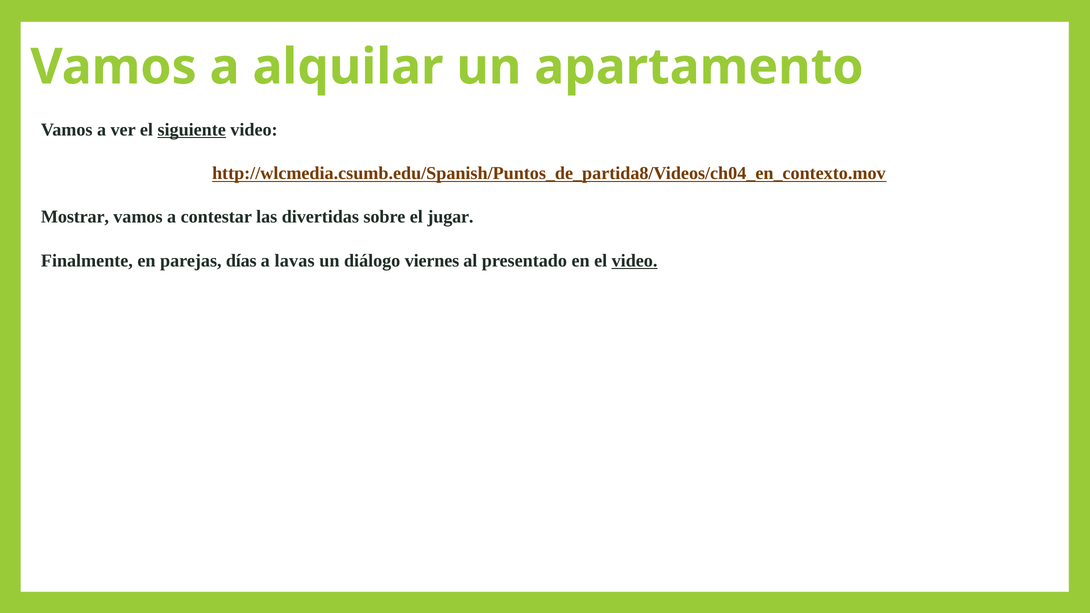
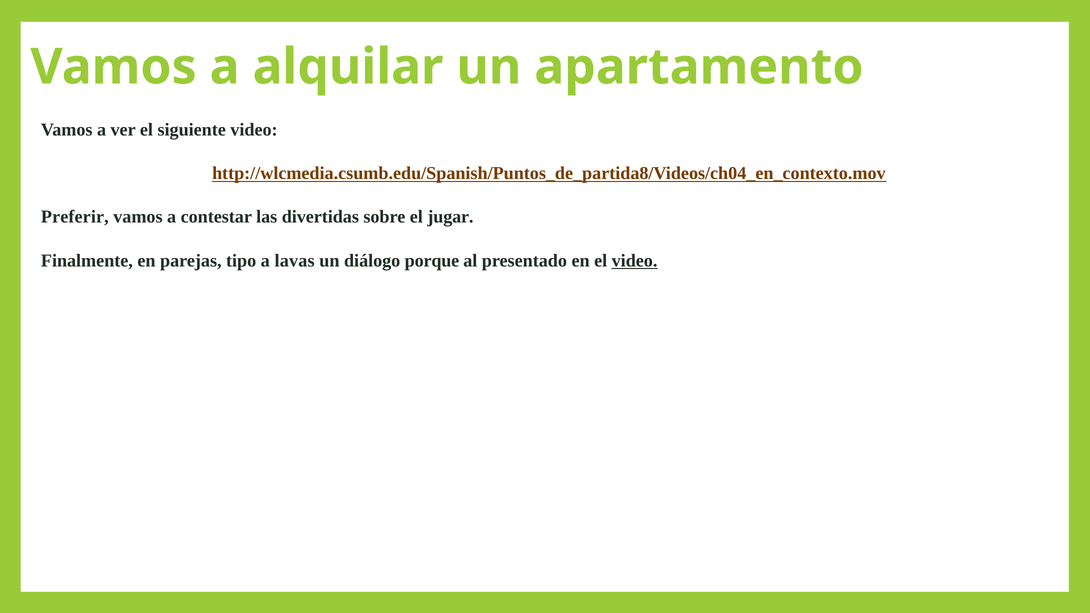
siguiente underline: present -> none
Mostrar: Mostrar -> Preferir
días: días -> tipo
viernes: viernes -> porque
